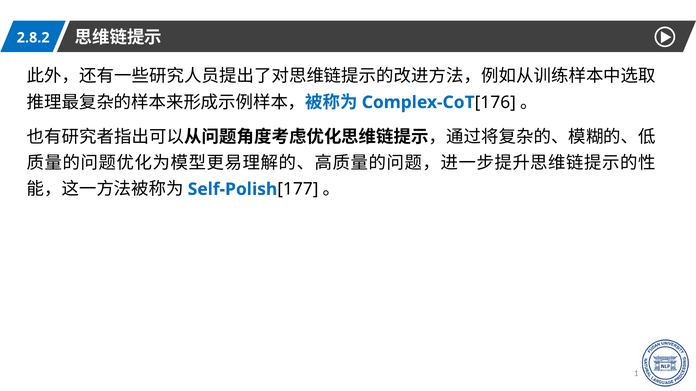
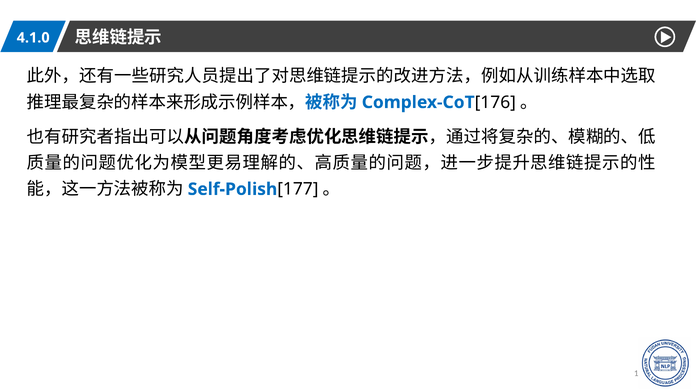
2.8.2: 2.8.2 -> 4.1.0
